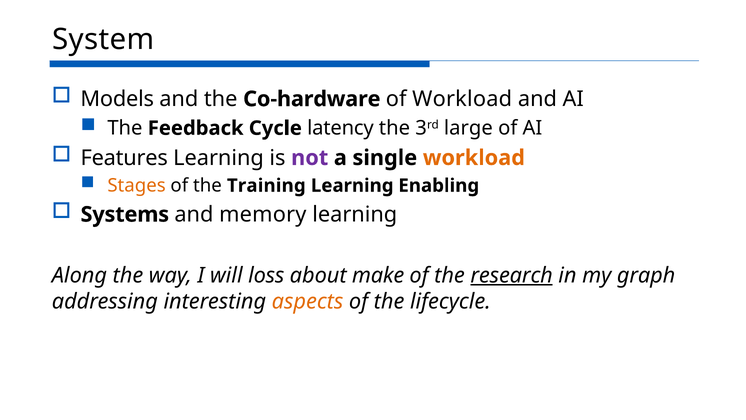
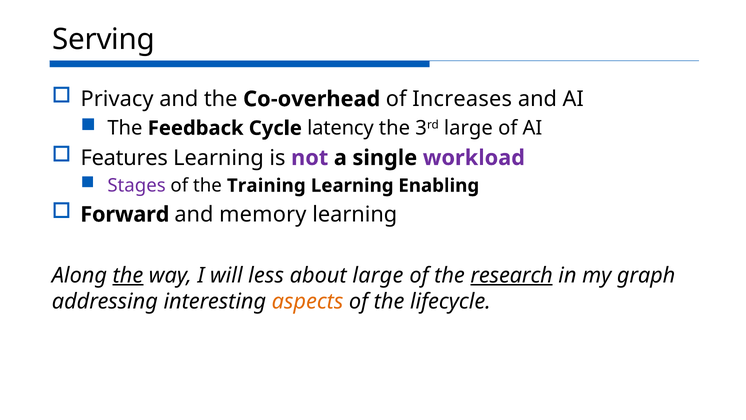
System: System -> Serving
Models: Models -> Privacy
Co-hardware: Co-hardware -> Co-overhead
of Workload: Workload -> Increases
workload at (474, 158) colour: orange -> purple
Stages colour: orange -> purple
Systems: Systems -> Forward
the at (128, 275) underline: none -> present
loss: loss -> less
about make: make -> large
